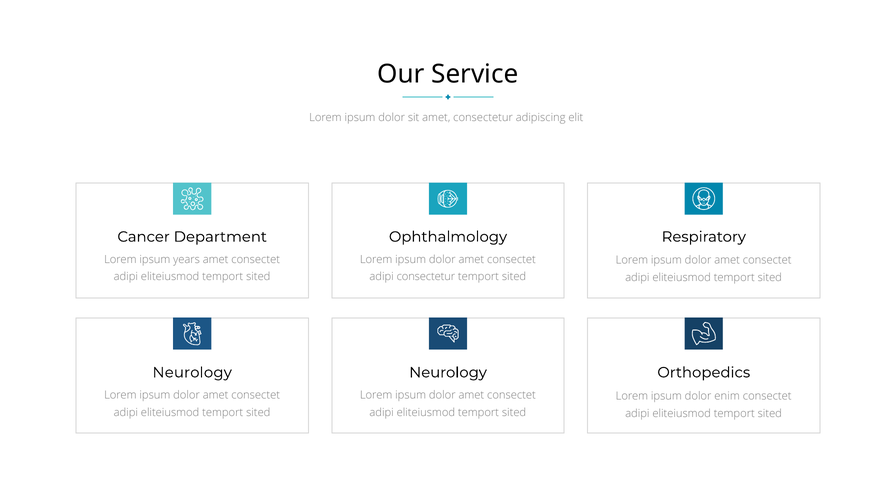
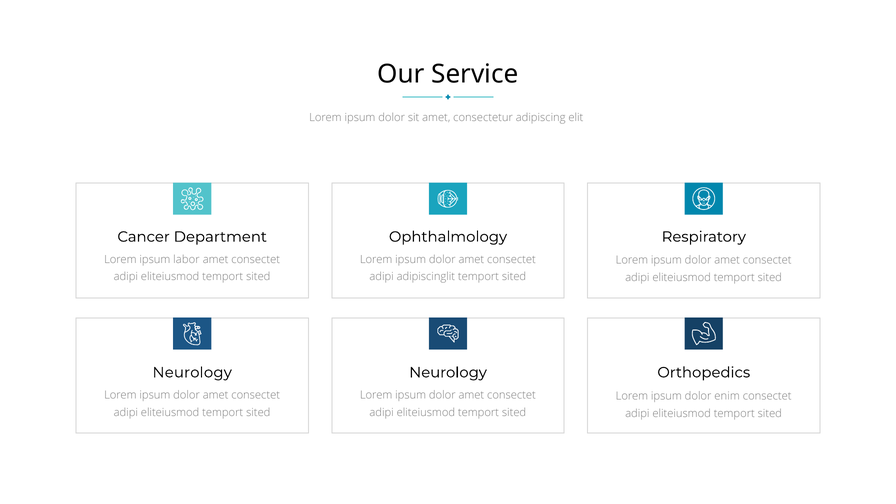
years: years -> labor
adipi consectetur: consectetur -> adipiscinglit
